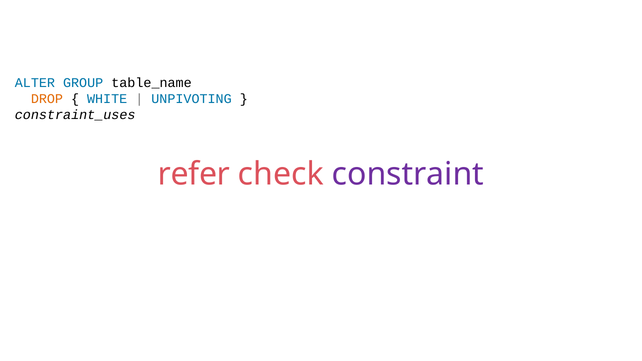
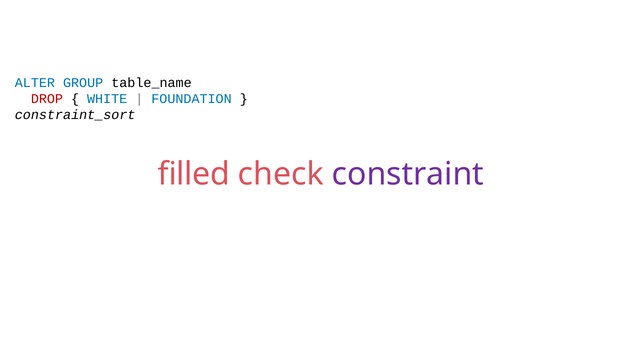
DROP colour: orange -> red
UNPIVOTING: UNPIVOTING -> FOUNDATION
constraint_uses: constraint_uses -> constraint_sort
refer: refer -> filled
